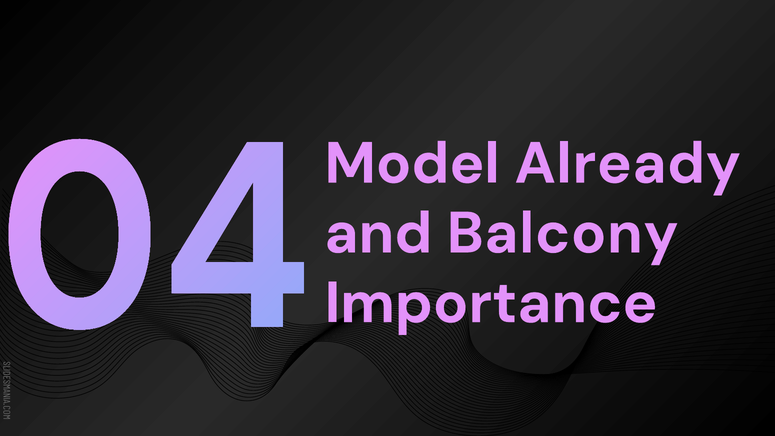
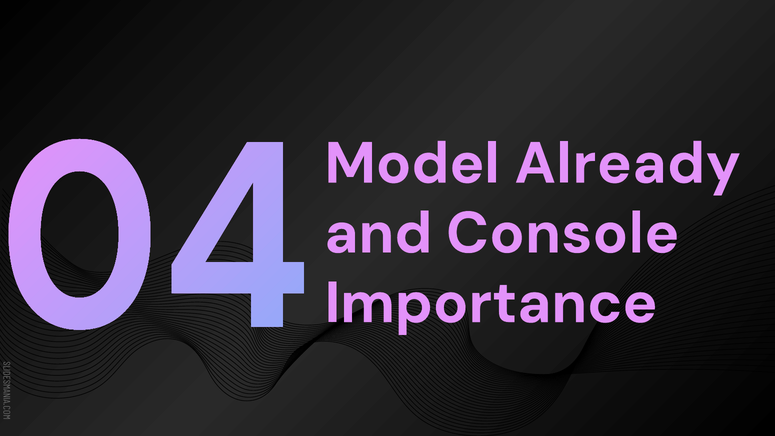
Balcony: Balcony -> Console
